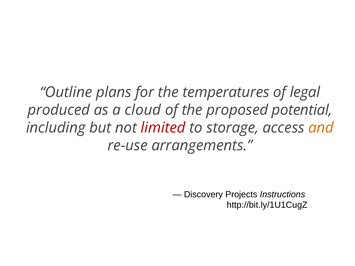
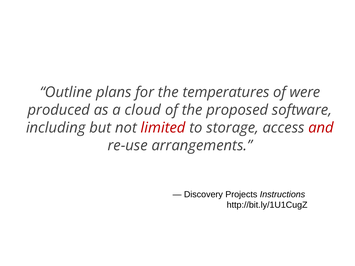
legal: legal -> were
potential: potential -> software
and colour: orange -> red
